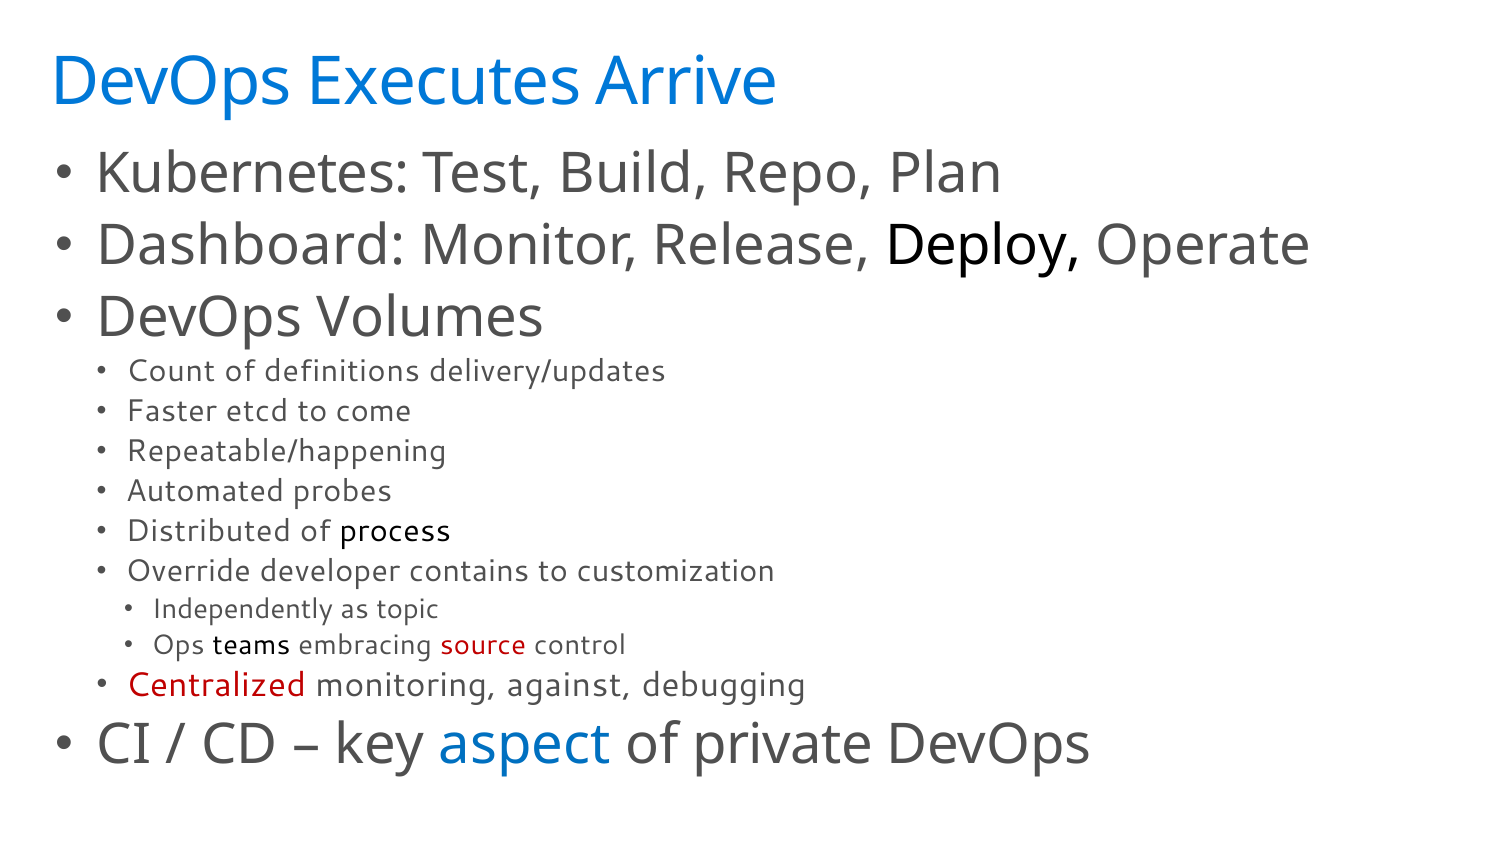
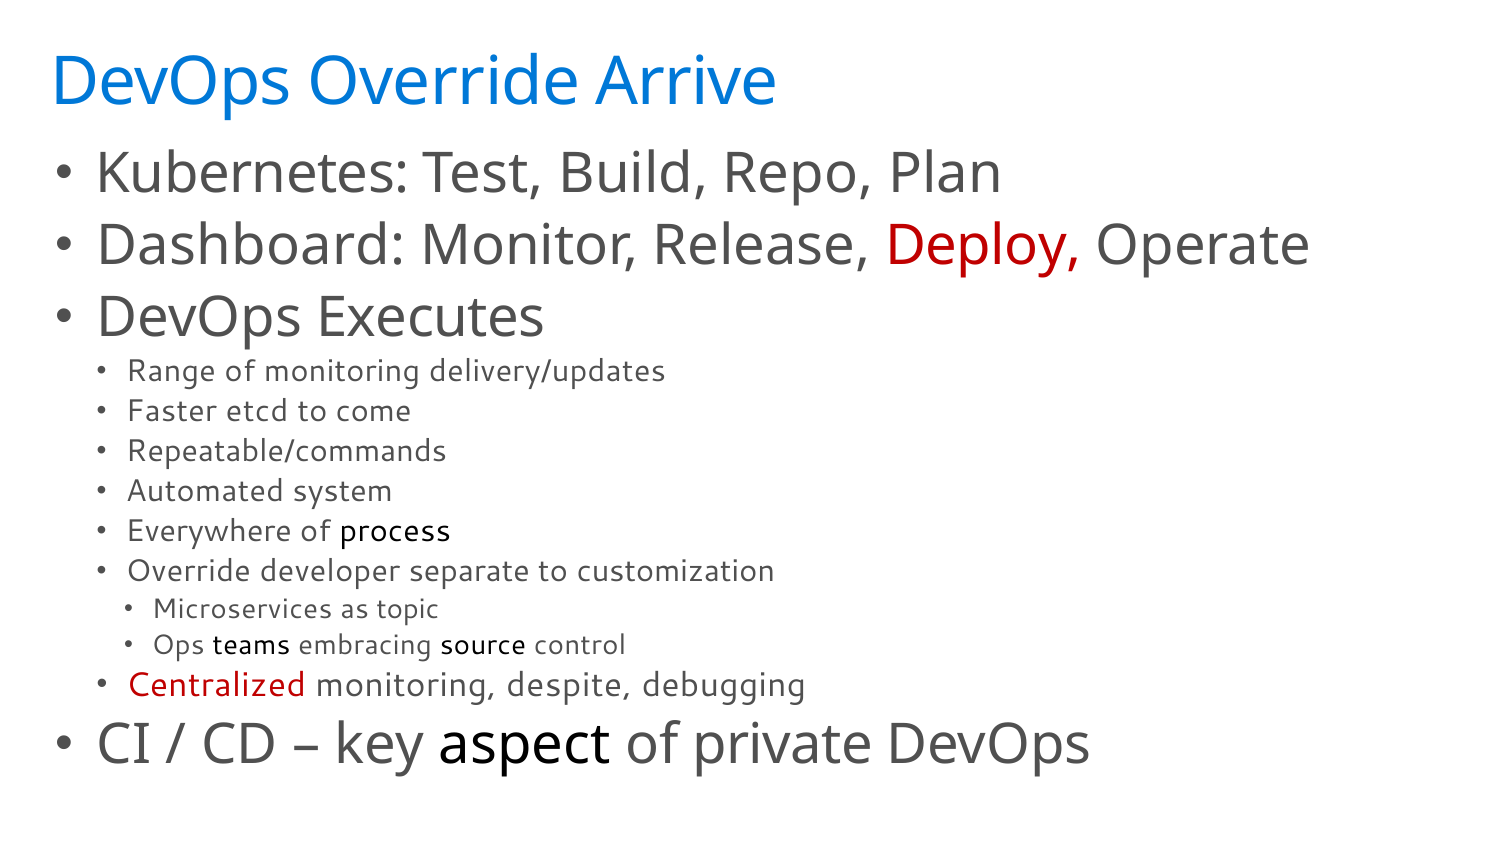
DevOps Executes: Executes -> Override
Deploy colour: black -> red
Volumes: Volumes -> Executes
Count: Count -> Range
of definitions: definitions -> monitoring
Repeatable/happening: Repeatable/happening -> Repeatable/commands
probes: probes -> system
Distributed: Distributed -> Everywhere
contains: contains -> separate
Independently: Independently -> Microservices
source colour: red -> black
against: against -> despite
aspect colour: blue -> black
